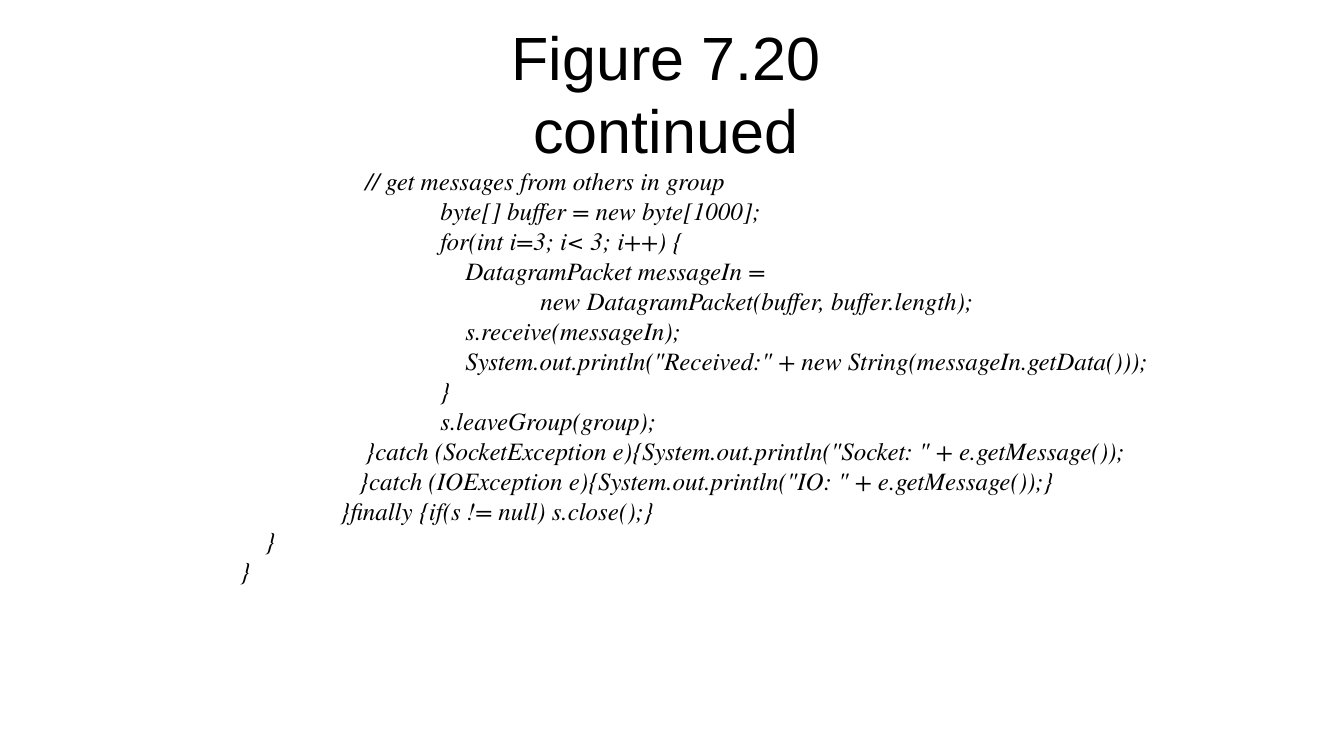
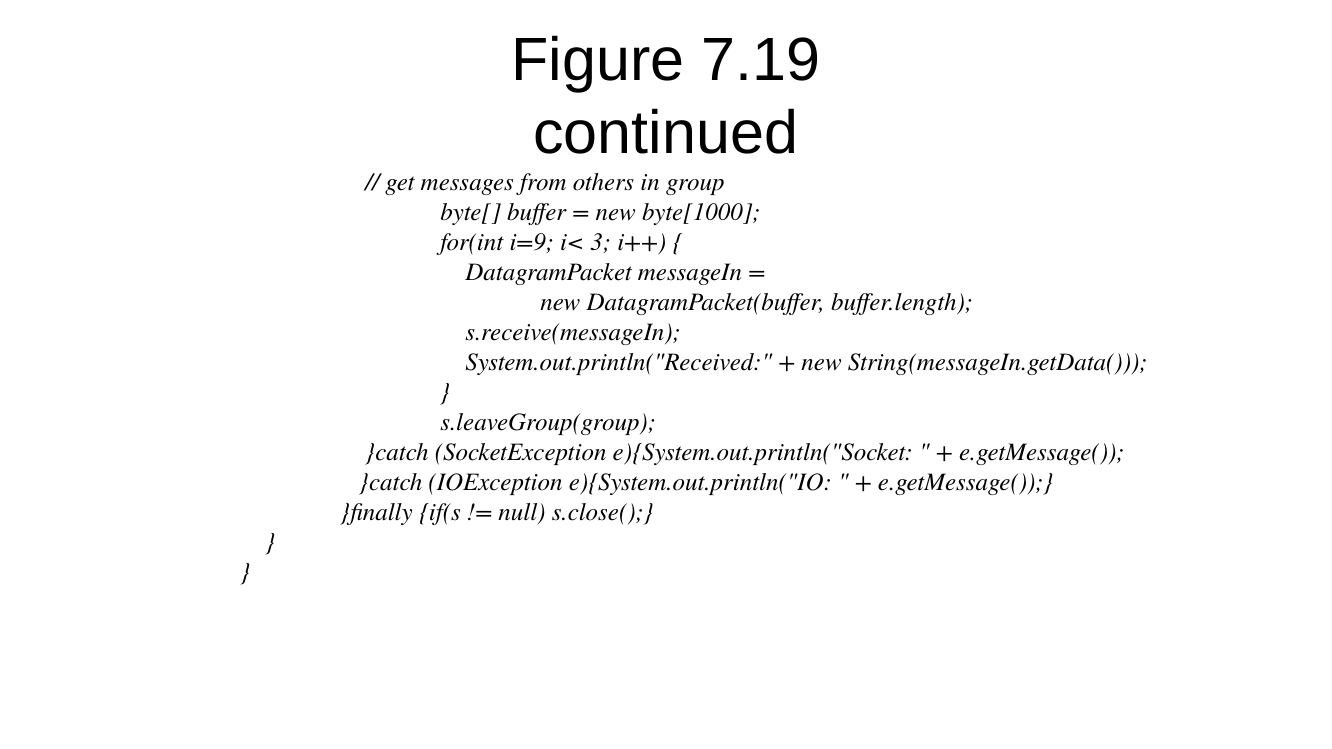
7.20: 7.20 -> 7.19
i=3: i=3 -> i=9
